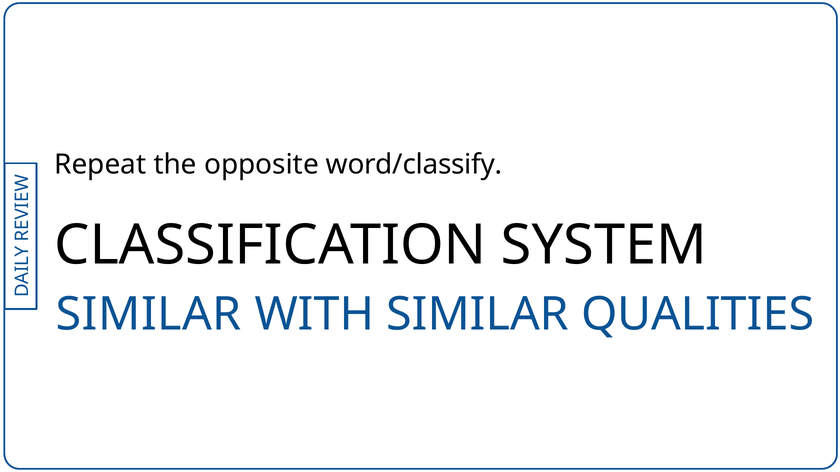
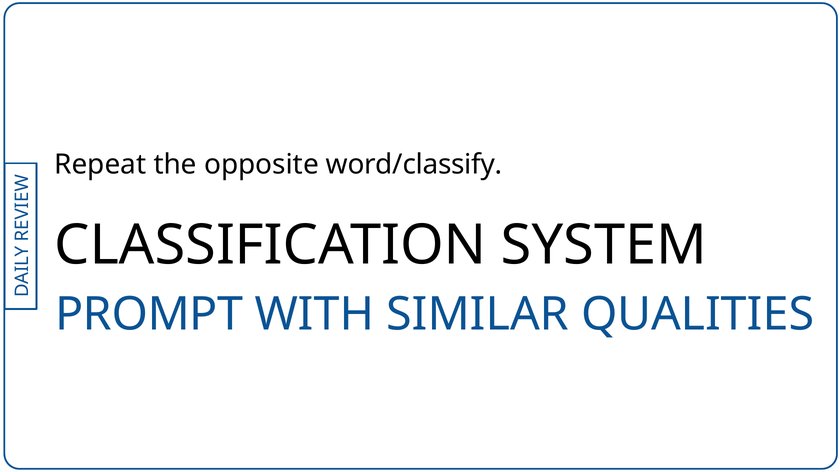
SIMILAR at (149, 315): SIMILAR -> PROMPT
